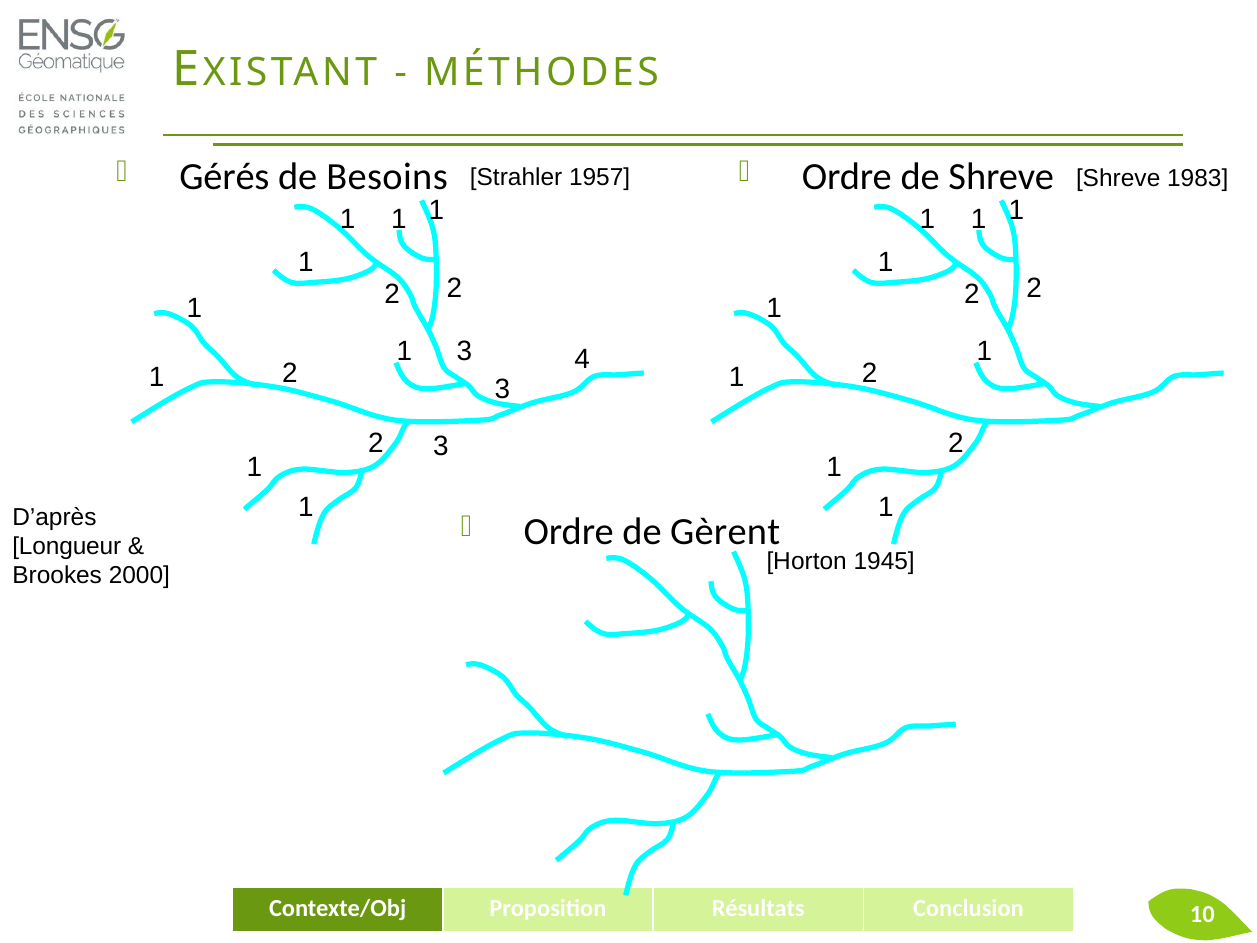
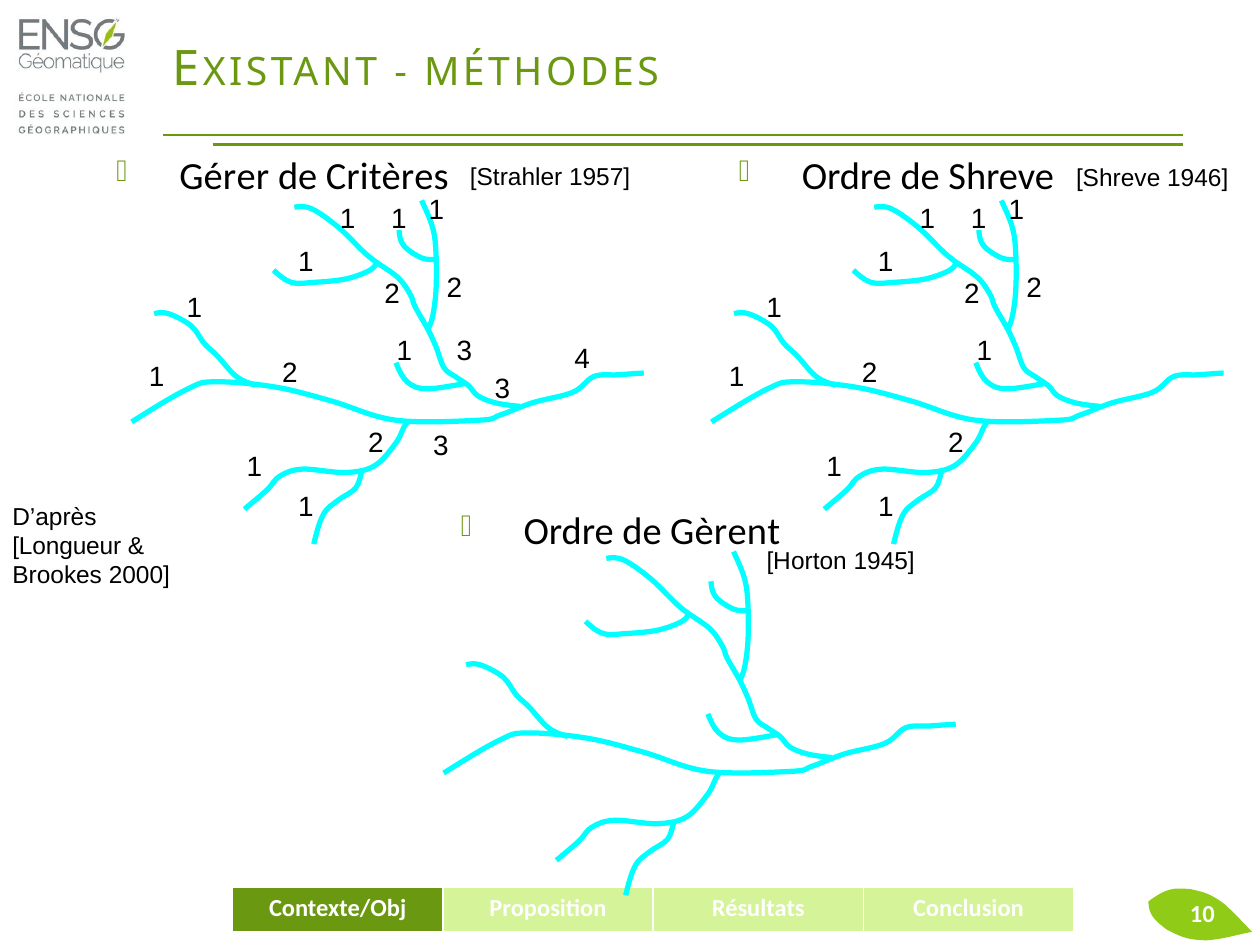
Gérés: Gérés -> Gérer
Besoins: Besoins -> Critères
1983: 1983 -> 1946
